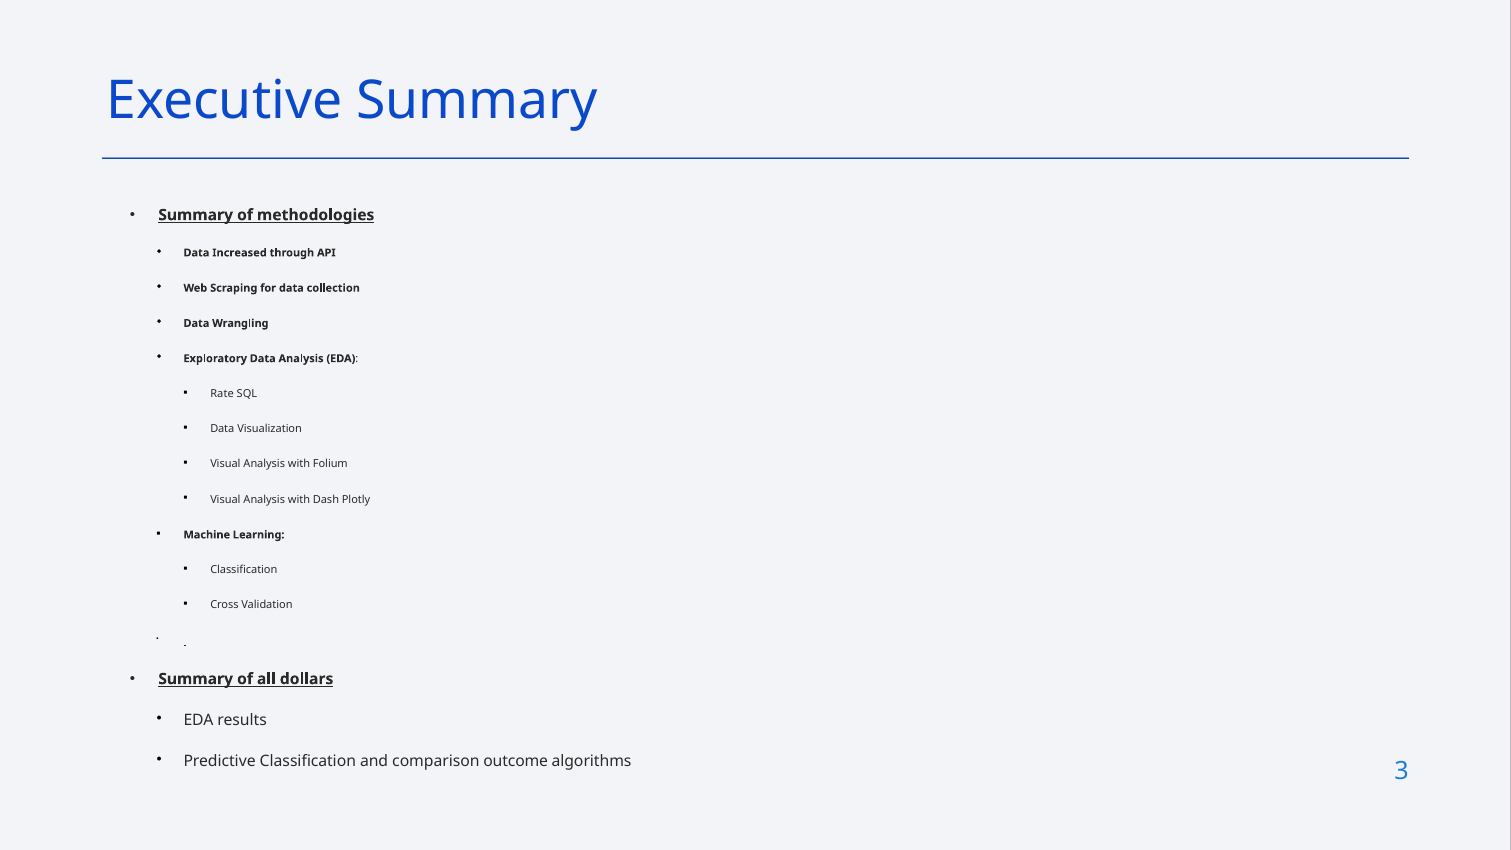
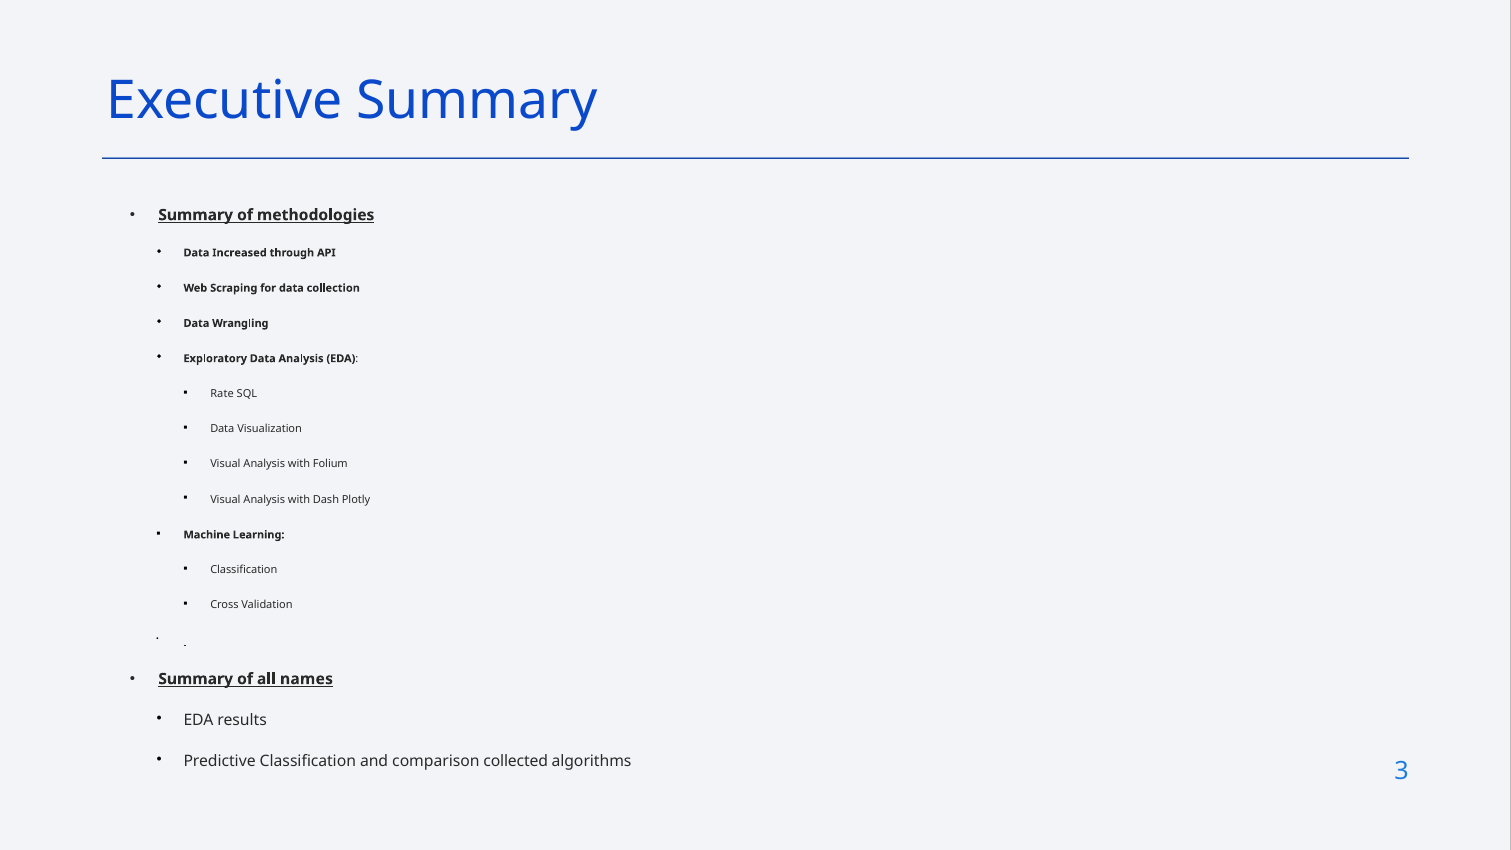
dollars: dollars -> names
outcome: outcome -> collected
